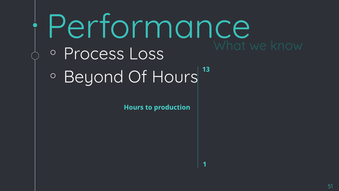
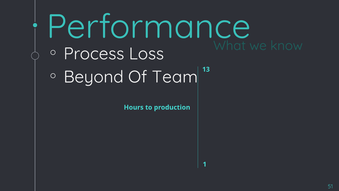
Of Hours: Hours -> Team
